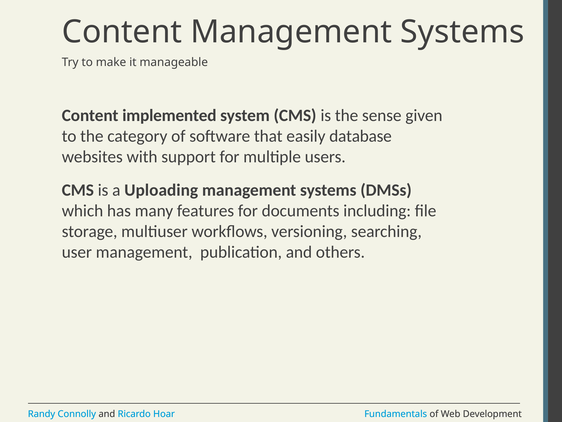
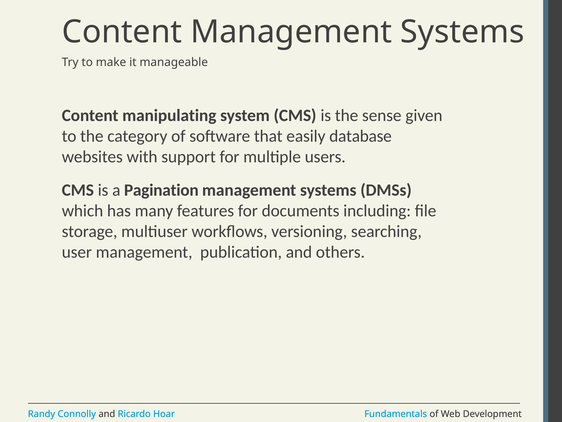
implemented: implemented -> manipulating
Uploading: Uploading -> Pagination
